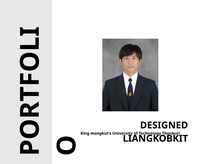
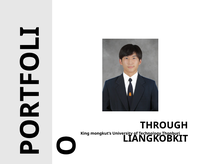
DESIGNED: DESIGNED -> THROUGH
